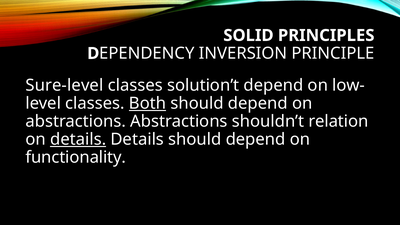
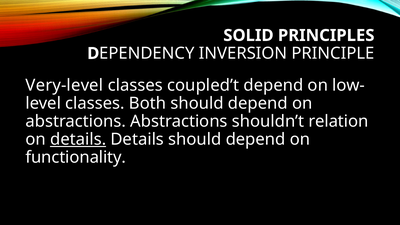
Sure-level: Sure-level -> Very-level
solution’t: solution’t -> coupled’t
Both underline: present -> none
